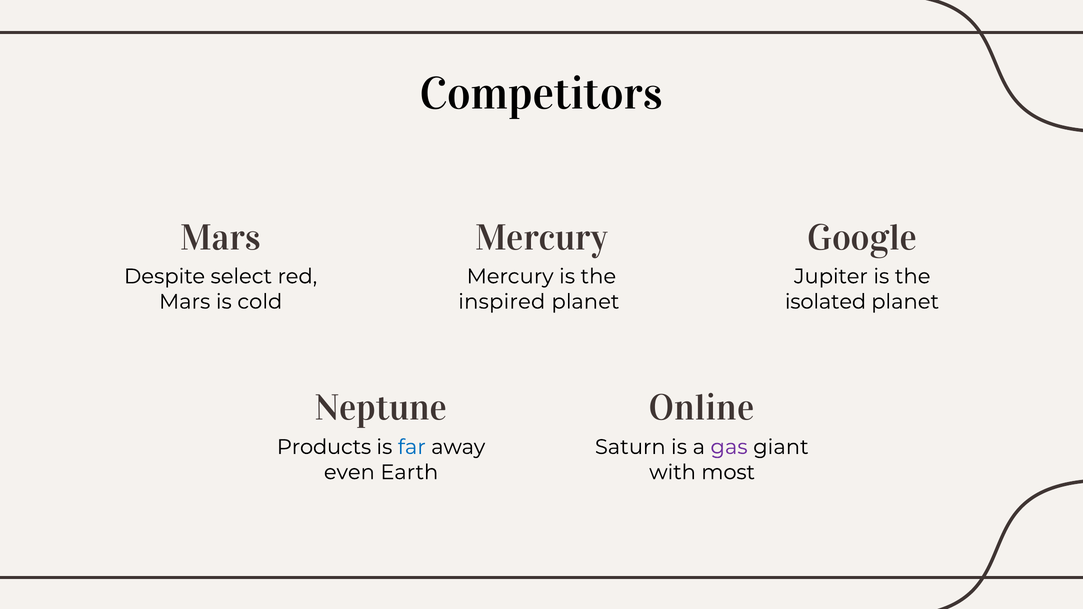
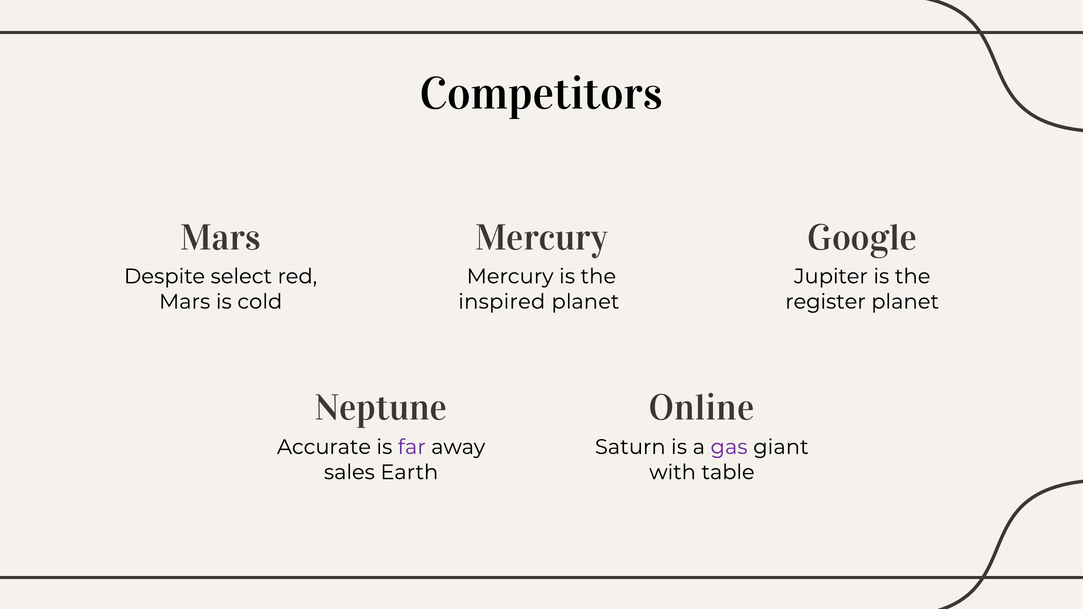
isolated: isolated -> register
Products: Products -> Accurate
far colour: blue -> purple
even: even -> sales
most: most -> table
